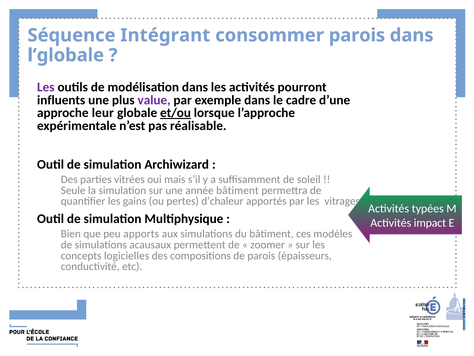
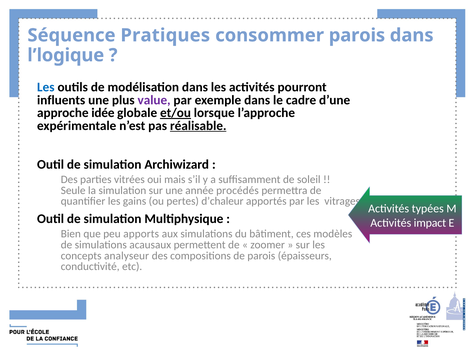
Intégrant: Intégrant -> Pratiques
l’globale: l’globale -> l’logique
Les at (46, 87) colour: purple -> blue
leur: leur -> idée
réalisable underline: none -> present
année bâtiment: bâtiment -> procédés
logicielles: logicielles -> analyseur
